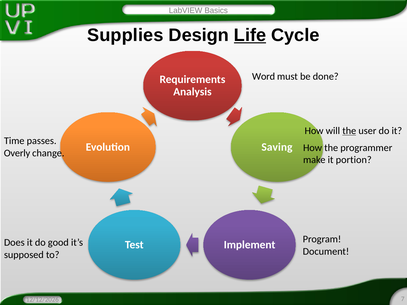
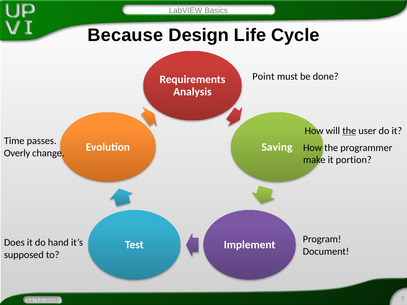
Supplies: Supplies -> Because
Life underline: present -> none
Word: Word -> Point
good: good -> hand
